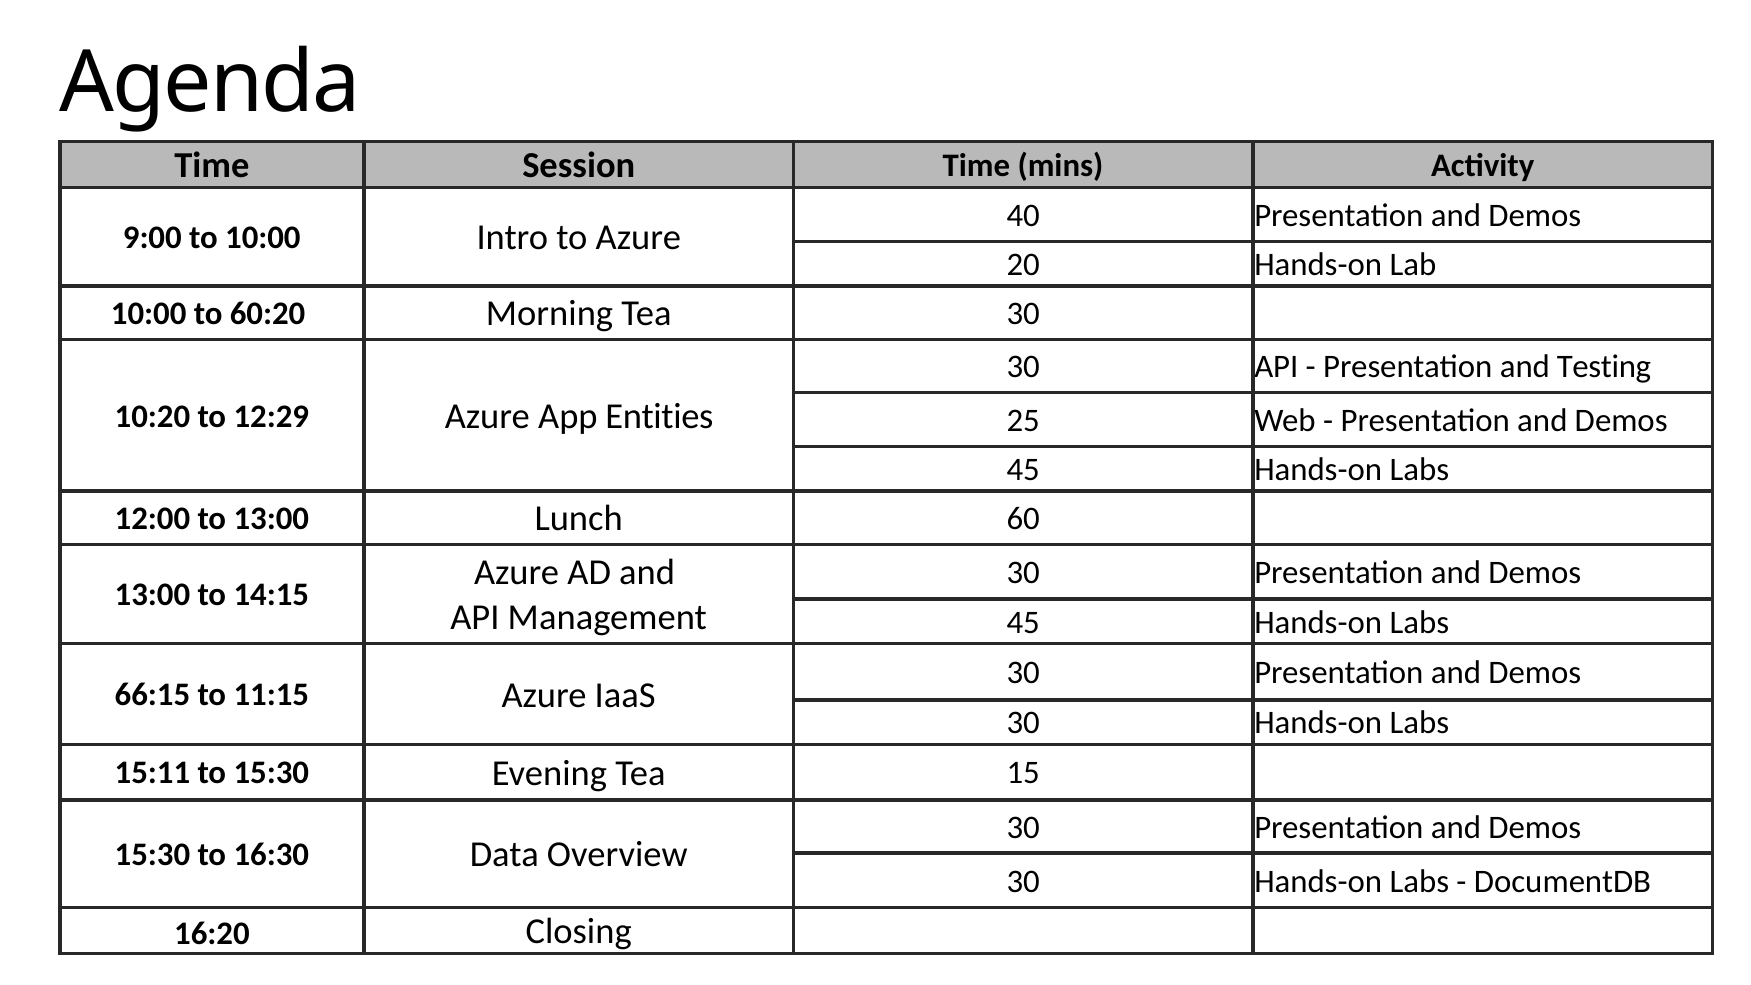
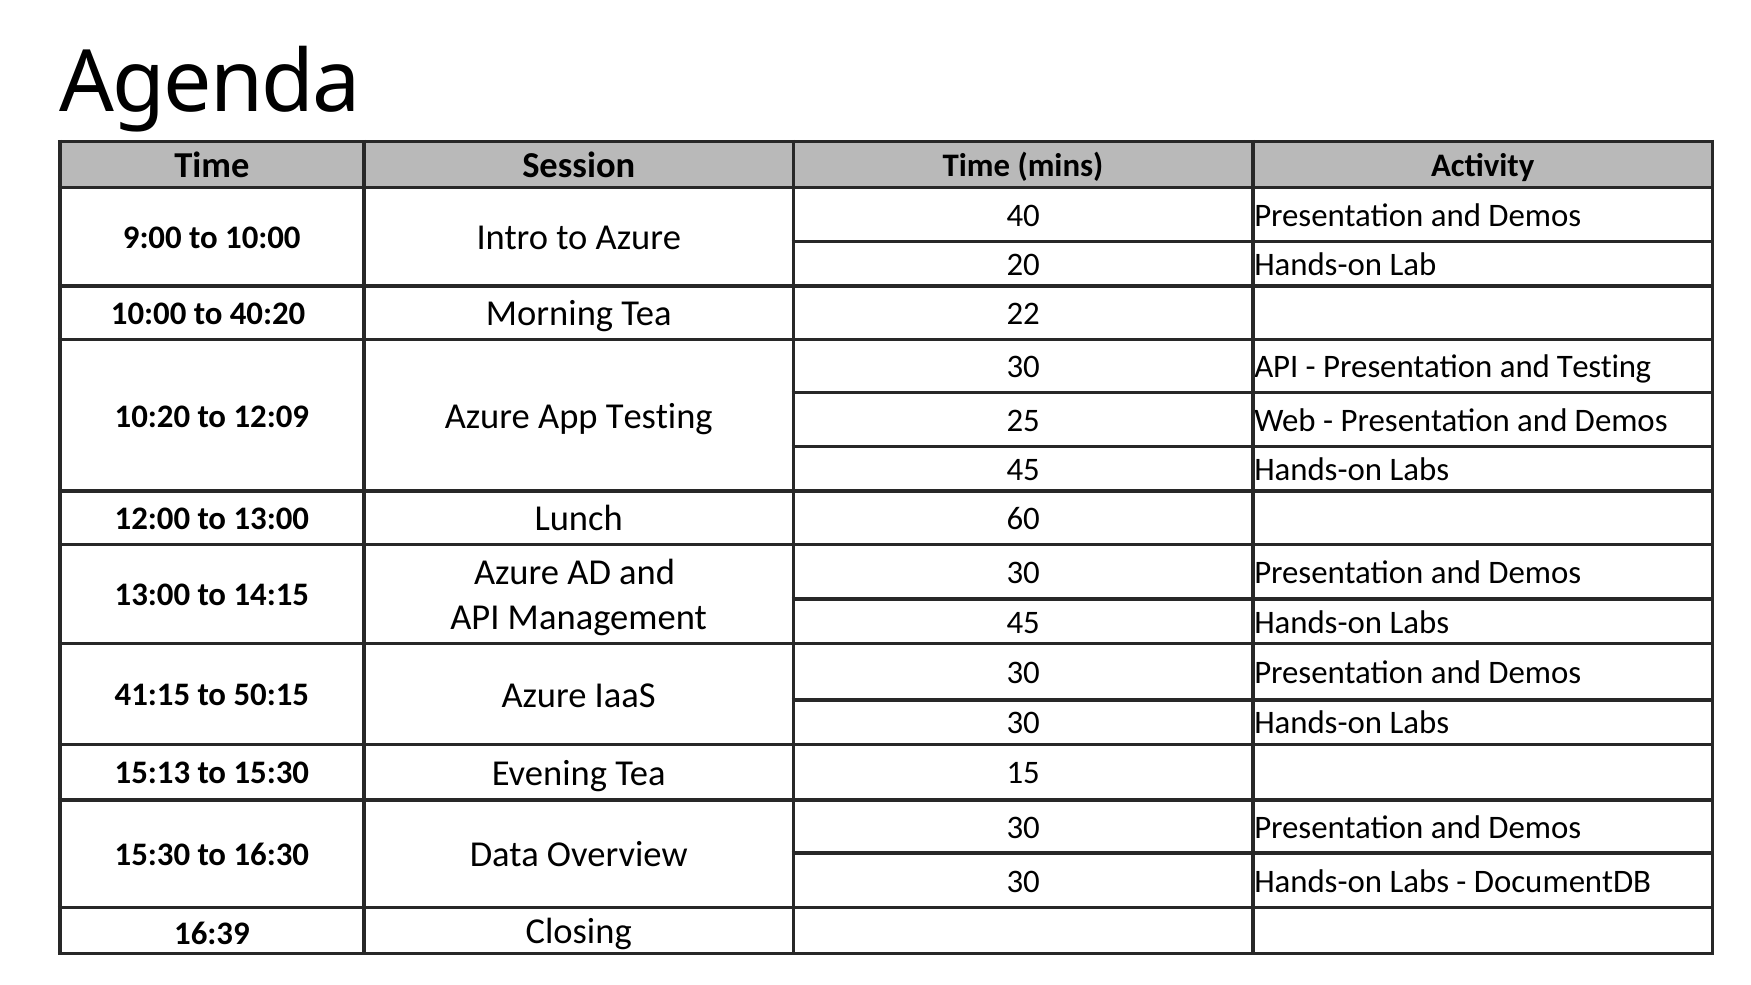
60:20: 60:20 -> 40:20
Tea 30: 30 -> 22
12:29: 12:29 -> 12:09
App Entities: Entities -> Testing
66:15: 66:15 -> 41:15
11:15: 11:15 -> 50:15
15:11: 15:11 -> 15:13
16:20: 16:20 -> 16:39
